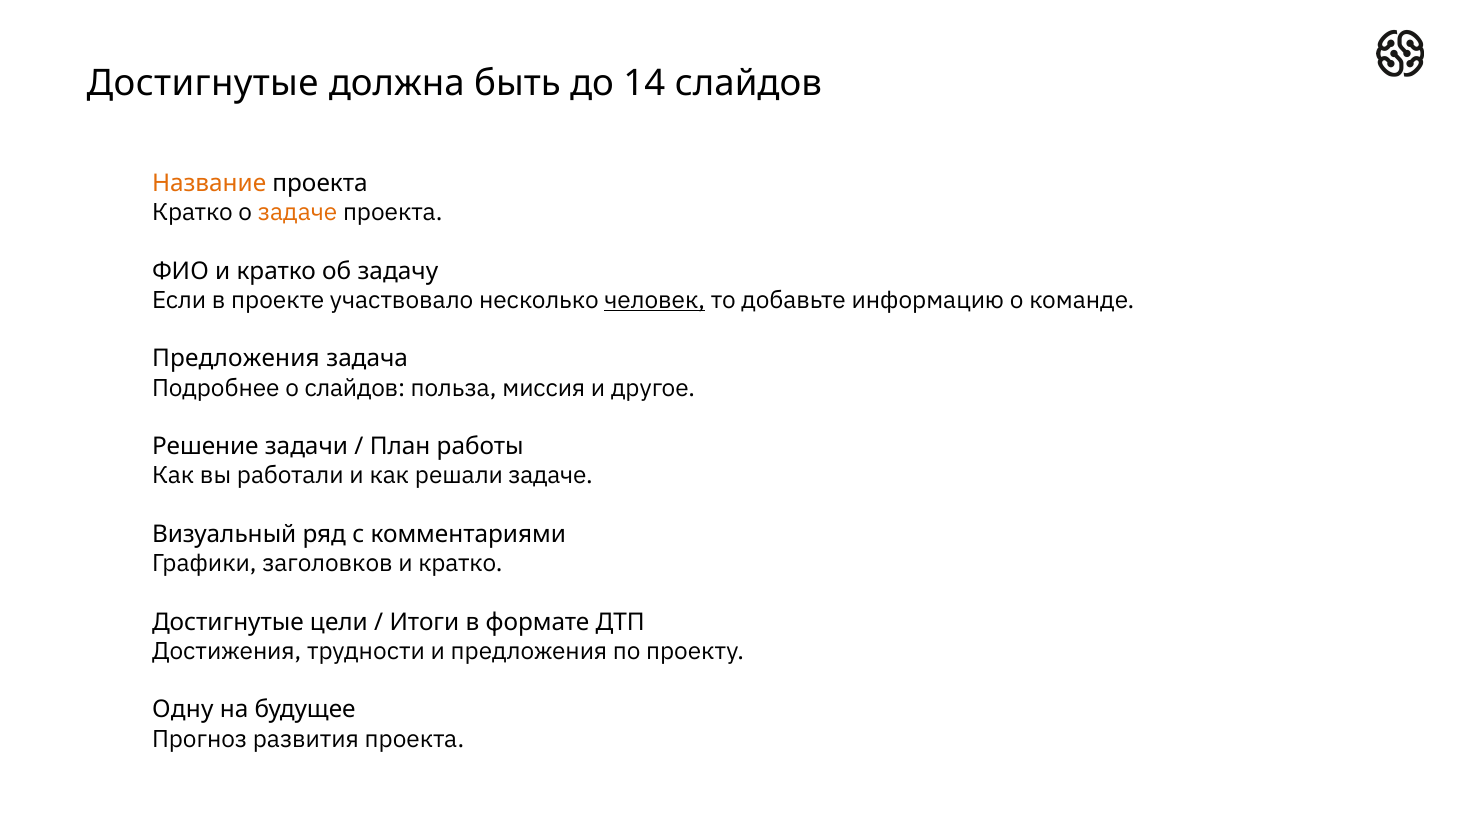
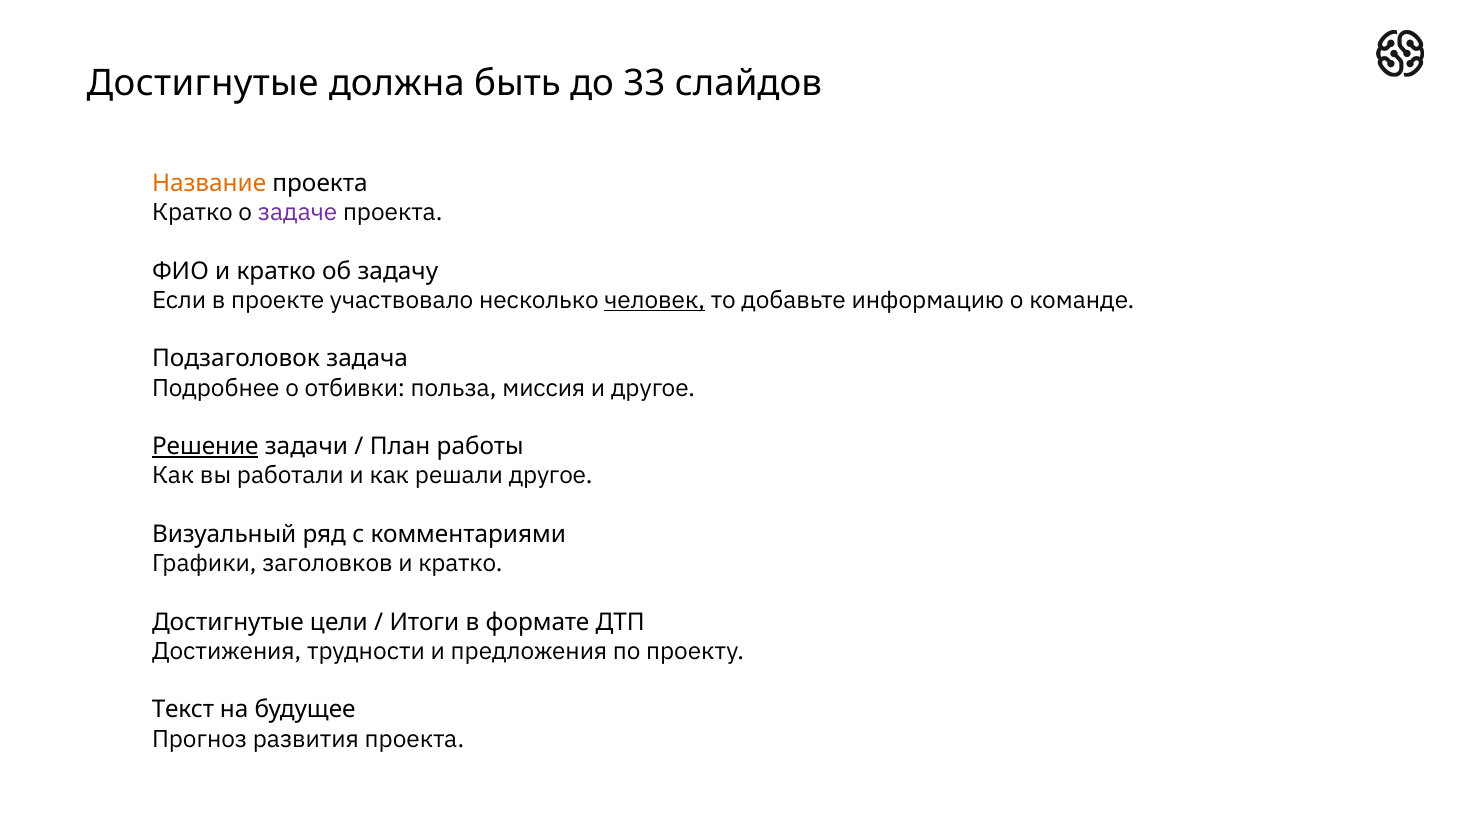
14: 14 -> 33
задаче at (298, 212) colour: orange -> purple
Предложения at (236, 359): Предложения -> Подзаголовок
о слайдов: слайдов -> отбивки
Решение underline: none -> present
решали задаче: задаче -> другое
Одну: Одну -> Текст
